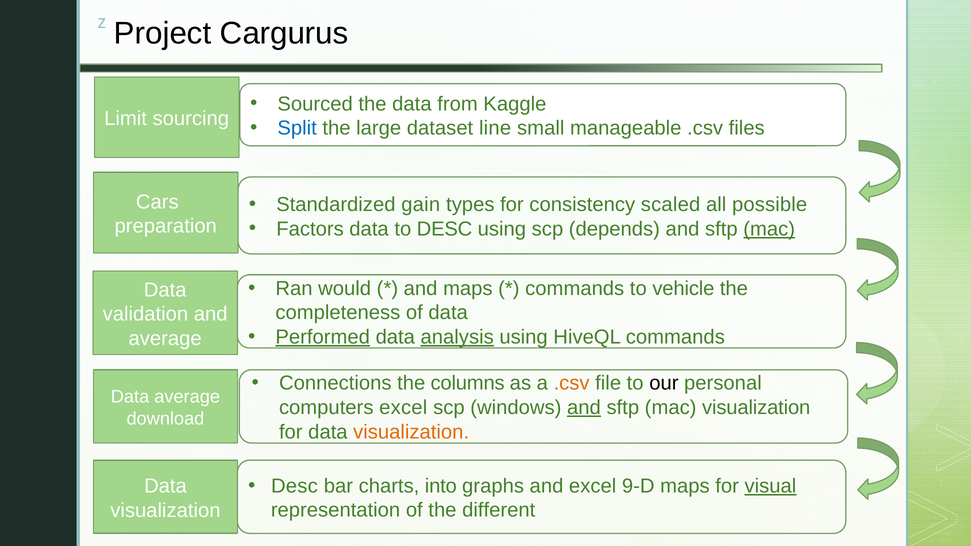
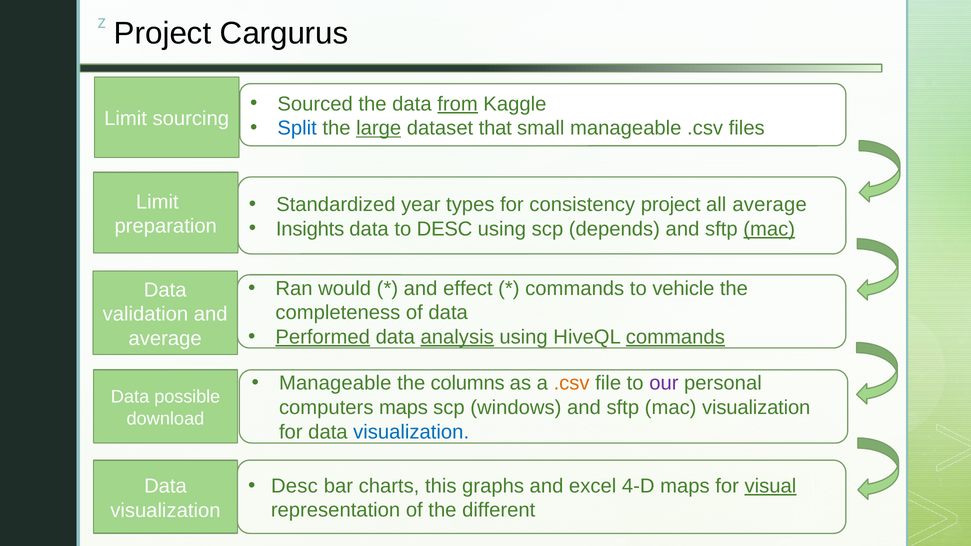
from underline: none -> present
large underline: none -> present
line: line -> that
Cars at (157, 202): Cars -> Limit
gain: gain -> year
consistency scaled: scaled -> project
all possible: possible -> average
Factors: Factors -> Insights
and maps: maps -> effect
commands at (675, 337) underline: none -> present
Connections at (335, 383): Connections -> Manageable
our colour: black -> purple
Data average: average -> possible
computers excel: excel -> maps
and at (584, 408) underline: present -> none
visualization at (411, 432) colour: orange -> blue
into: into -> this
9-D: 9-D -> 4-D
